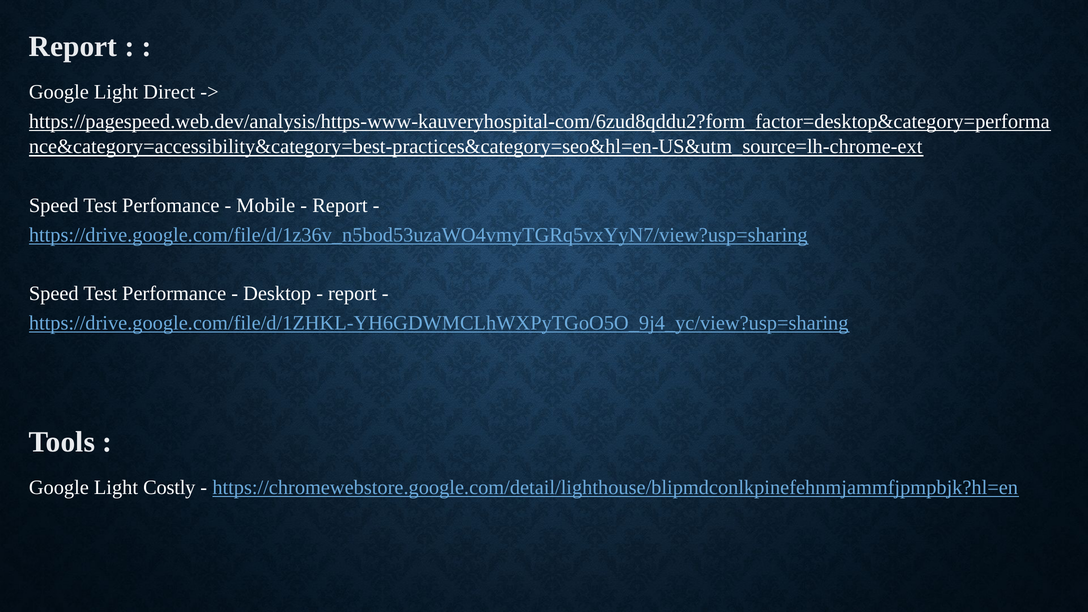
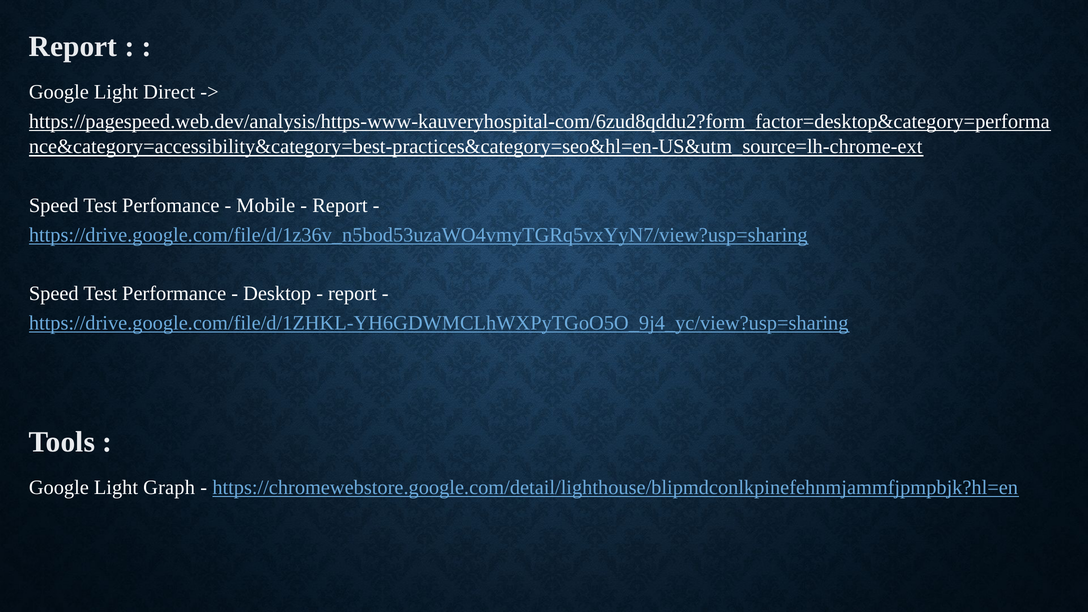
Costly: Costly -> Graph
